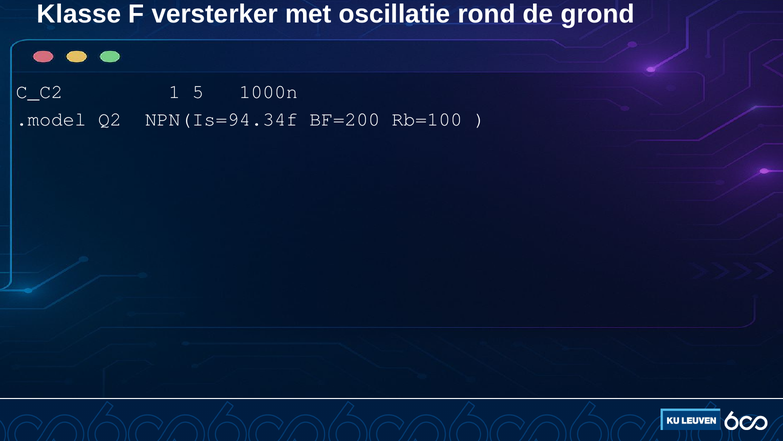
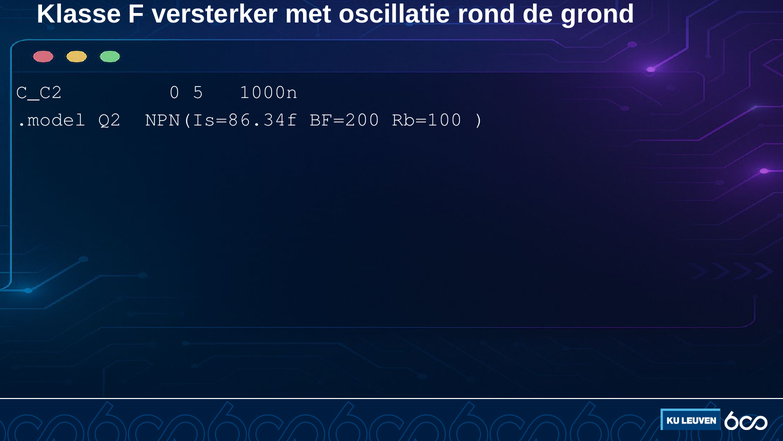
1: 1 -> 0
NPN(Is=94.34f: NPN(Is=94.34f -> NPN(Is=86.34f
